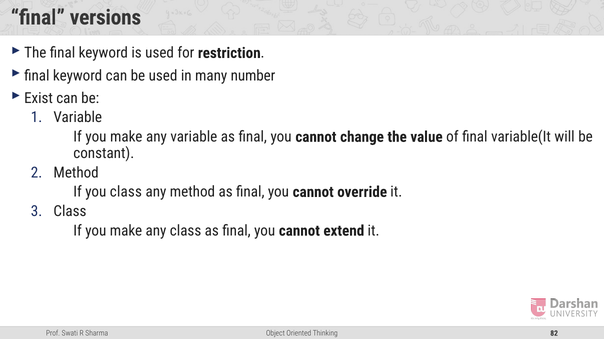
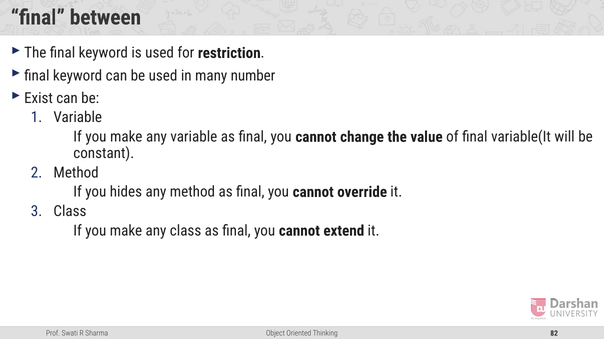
versions: versions -> between
you class: class -> hides
